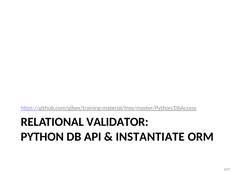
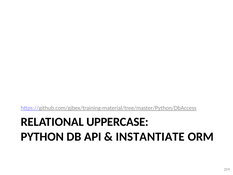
VALIDATOR: VALIDATOR -> UPPERCASE
